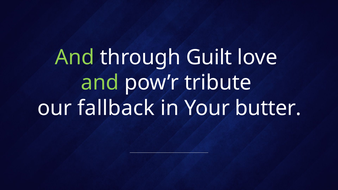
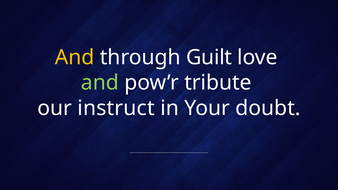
And at (75, 57) colour: light green -> yellow
fallback: fallback -> instruct
butter: butter -> doubt
